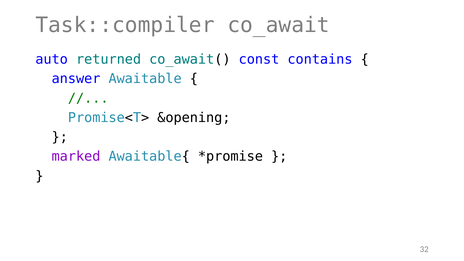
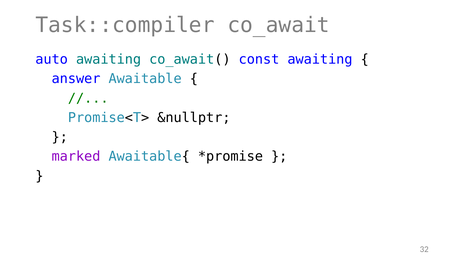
auto returned: returned -> awaiting
const contains: contains -> awaiting
&opening: &opening -> &nullptr
